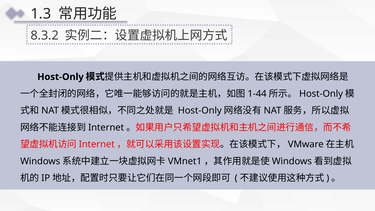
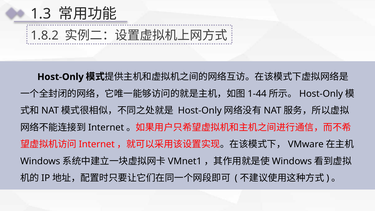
8.3.2: 8.3.2 -> 1.8.2
